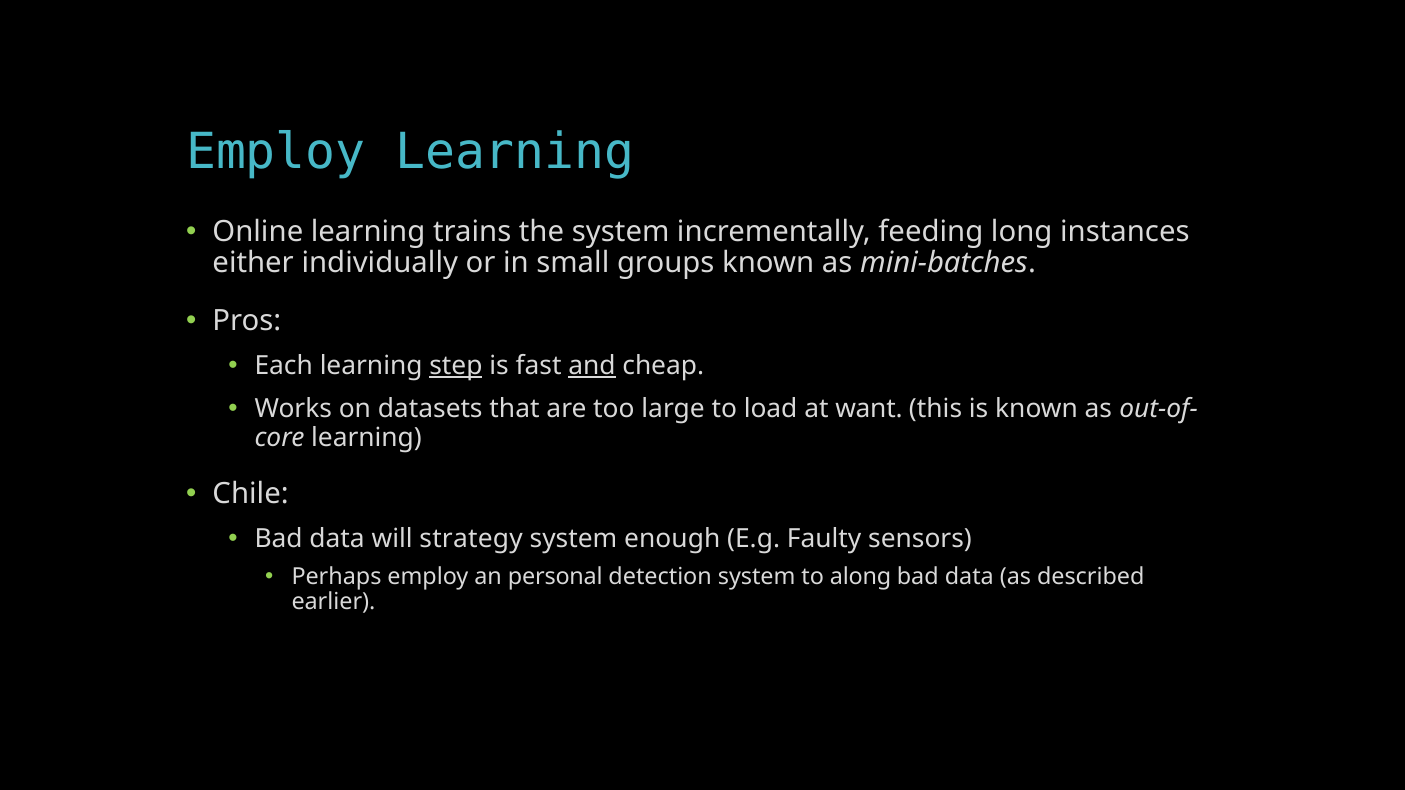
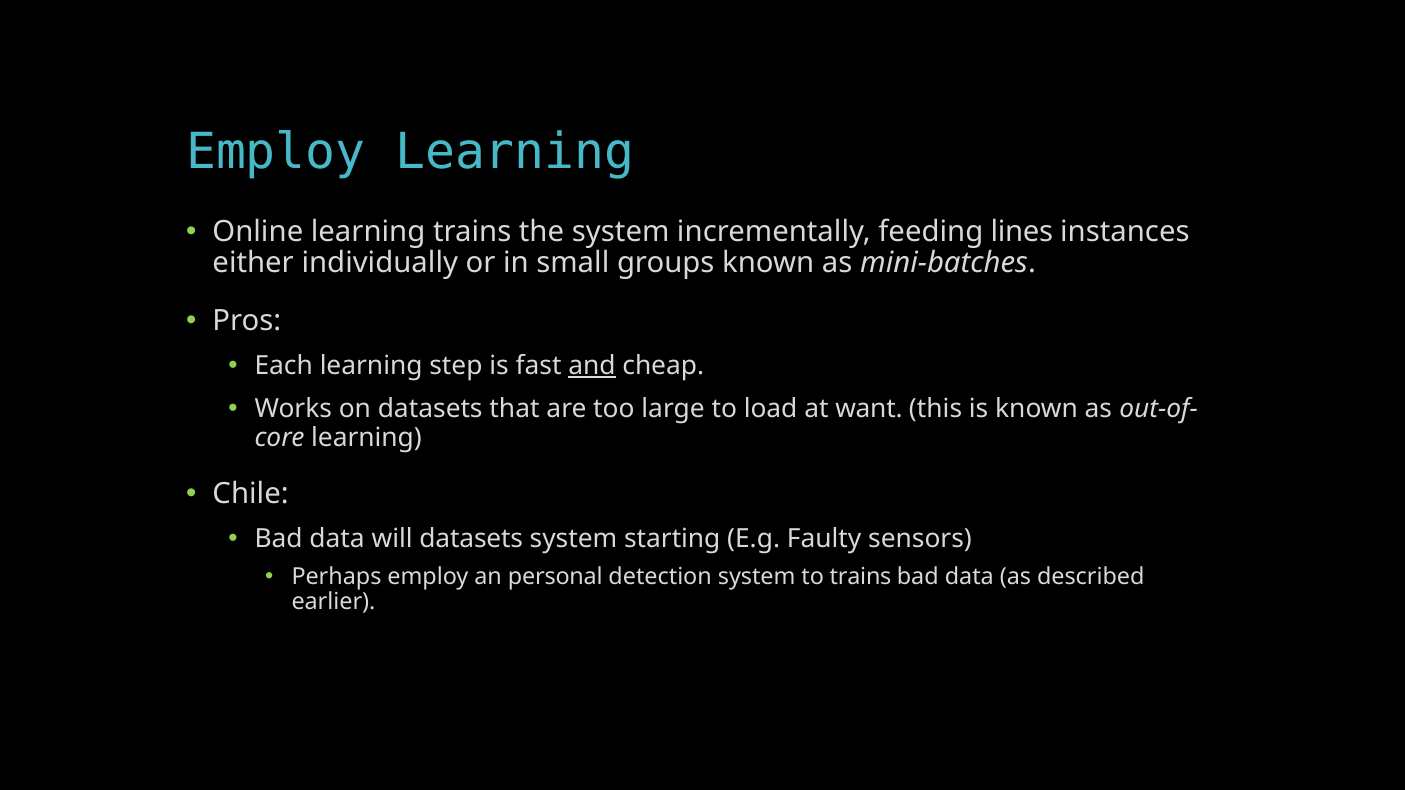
long: long -> lines
step underline: present -> none
will strategy: strategy -> datasets
enough: enough -> starting
to along: along -> trains
